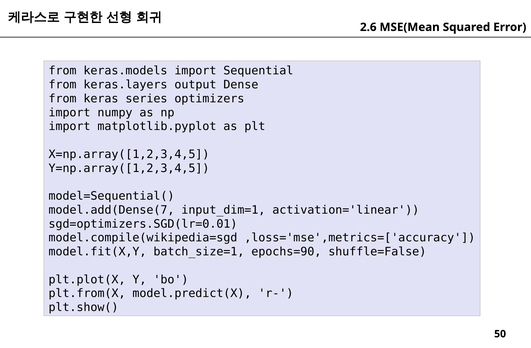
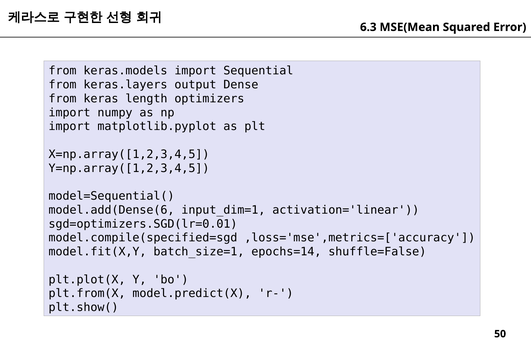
2.6: 2.6 -> 6.3
series: series -> length
model.add(Dense(7: model.add(Dense(7 -> model.add(Dense(6
model.compile(wikipedia=sgd: model.compile(wikipedia=sgd -> model.compile(specified=sgd
epochs=90: epochs=90 -> epochs=14
